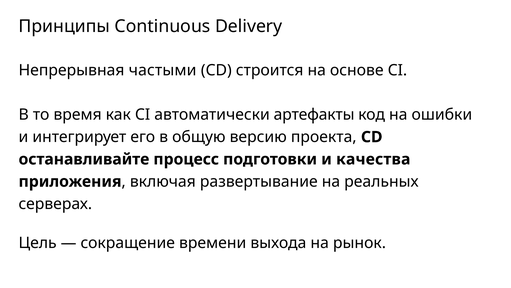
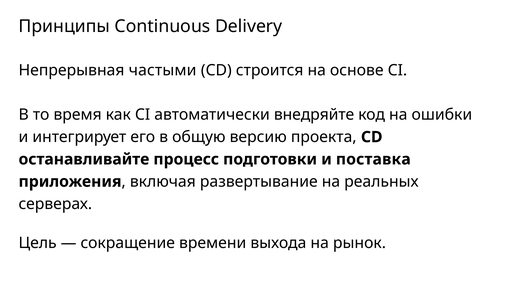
артефакты: артефакты -> внедряйте
качества: качества -> поставка
